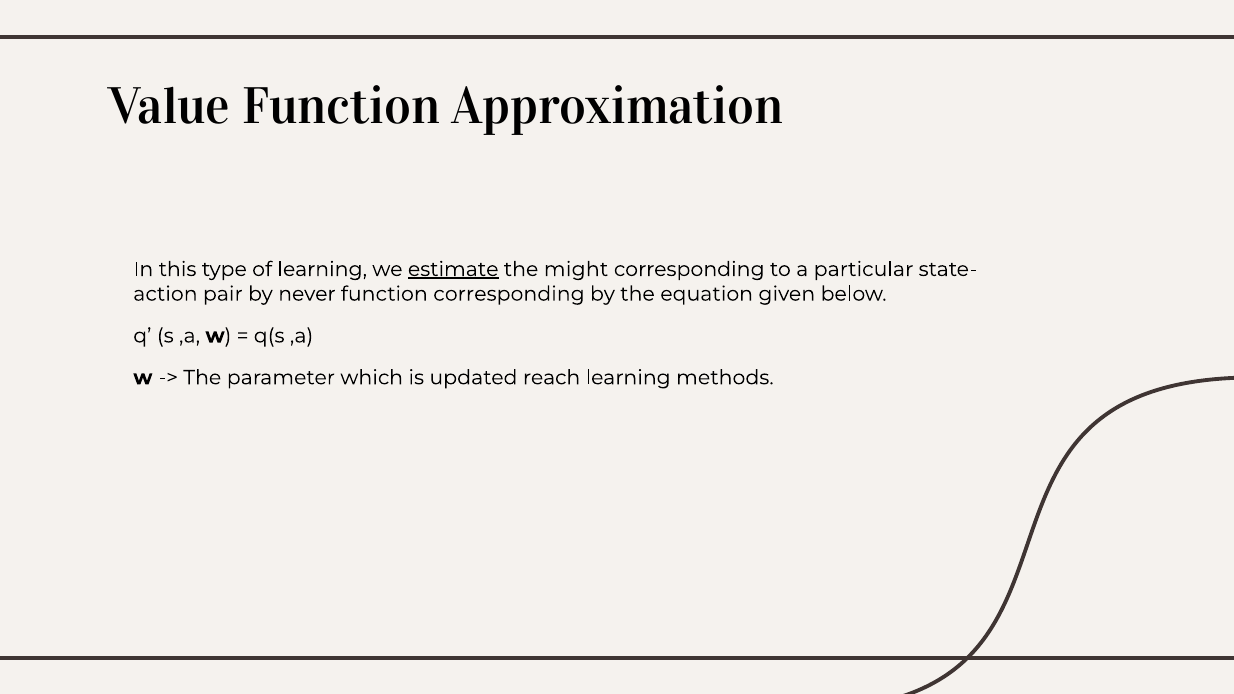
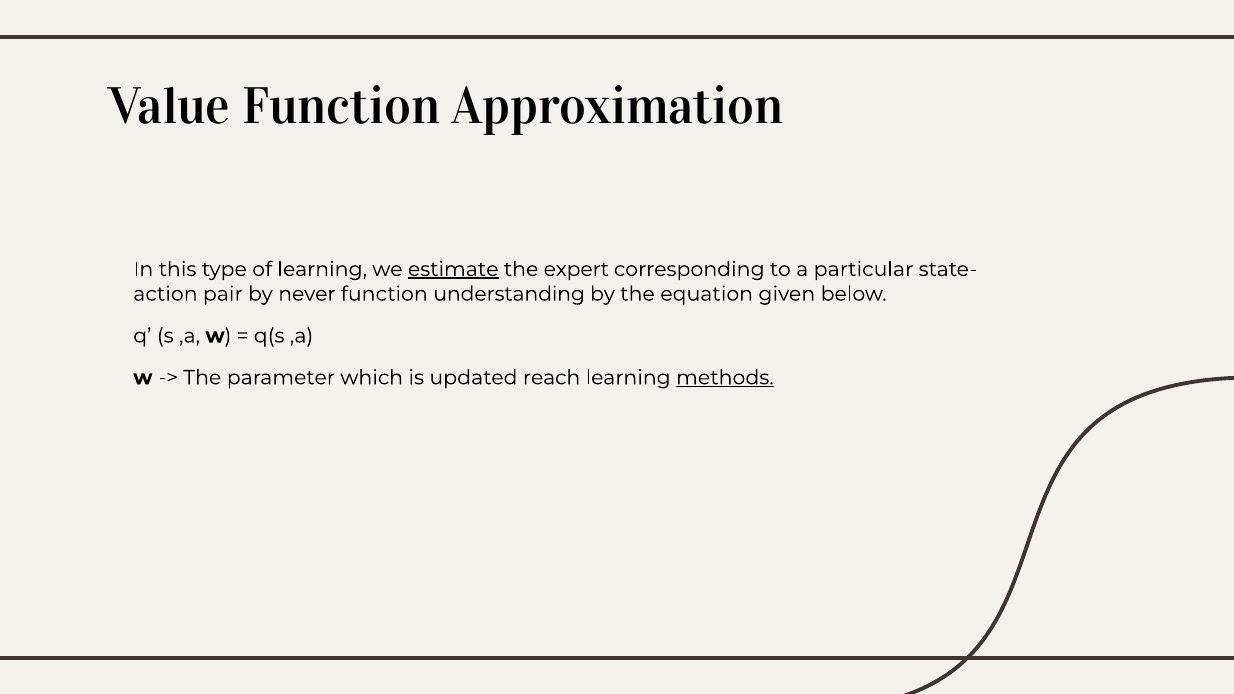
might: might -> expert
function corresponding: corresponding -> understanding
methods underline: none -> present
